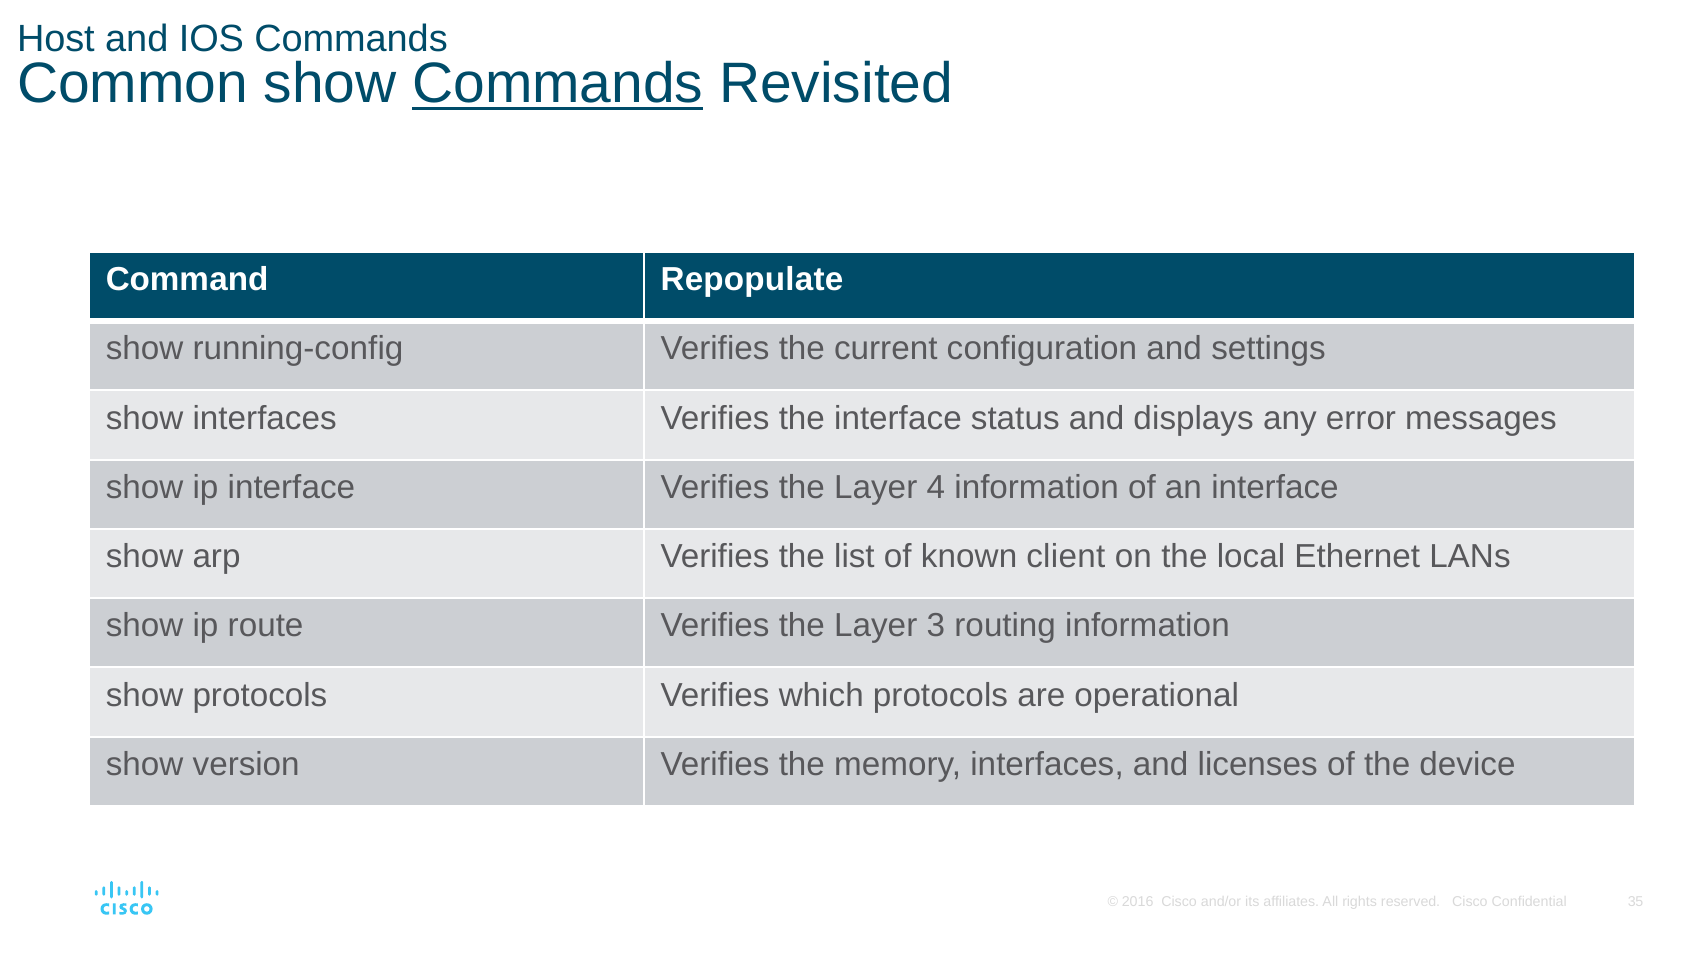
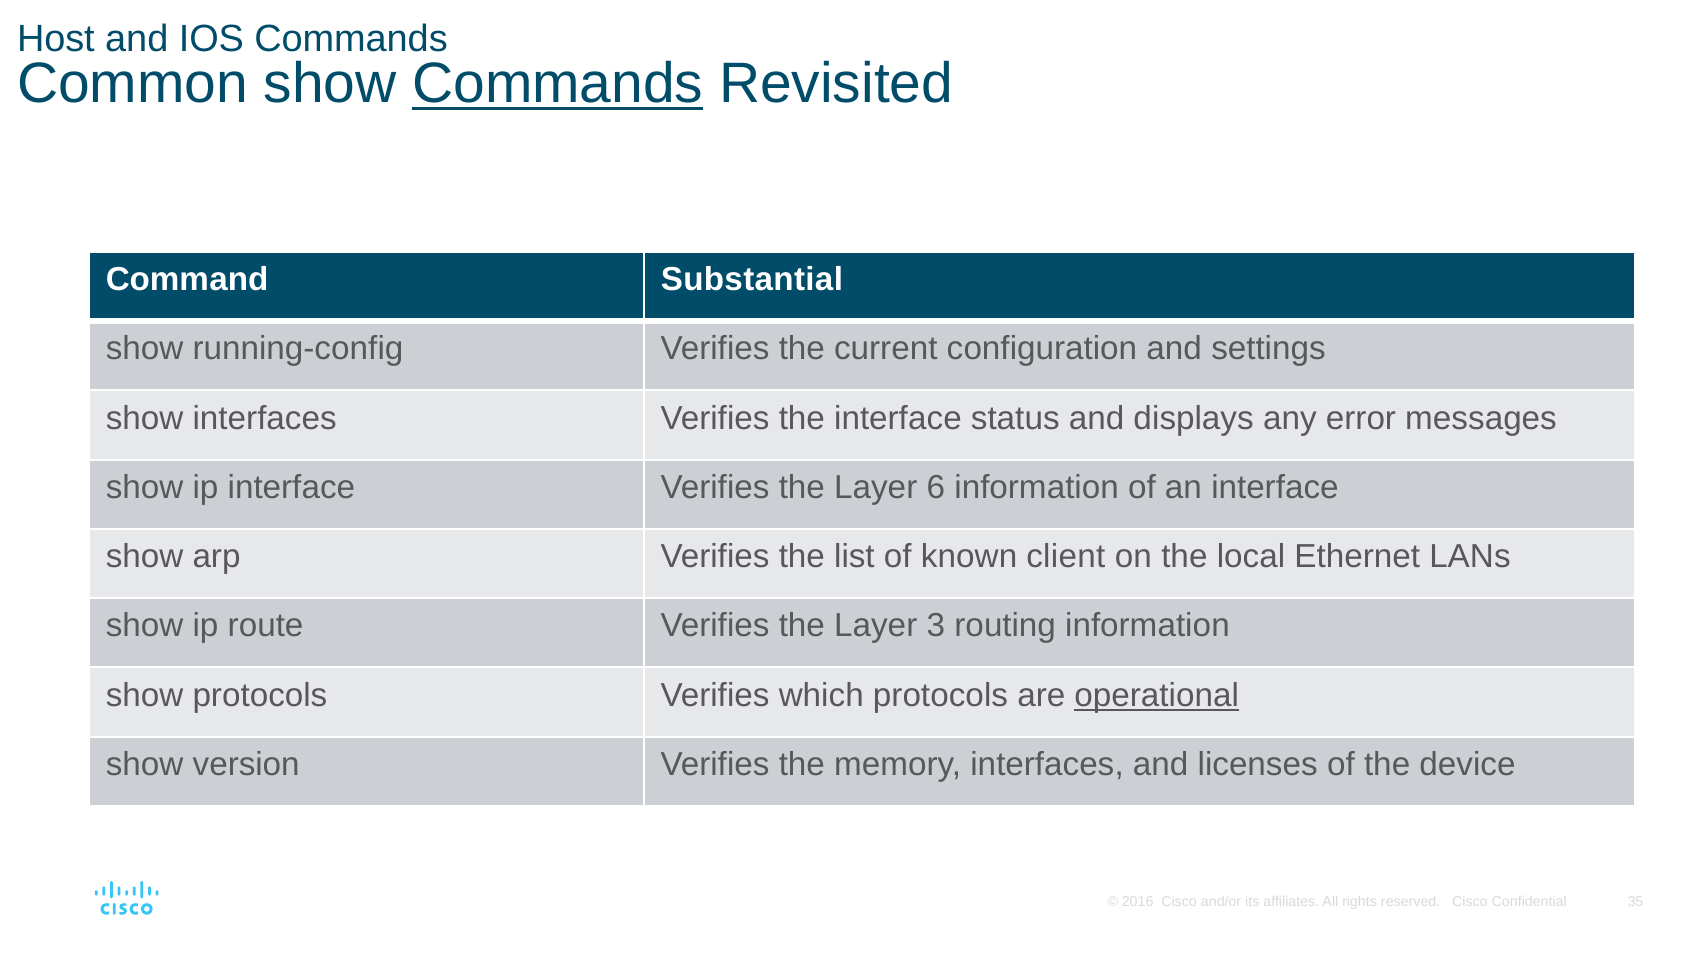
Repopulate: Repopulate -> Substantial
4: 4 -> 6
operational underline: none -> present
